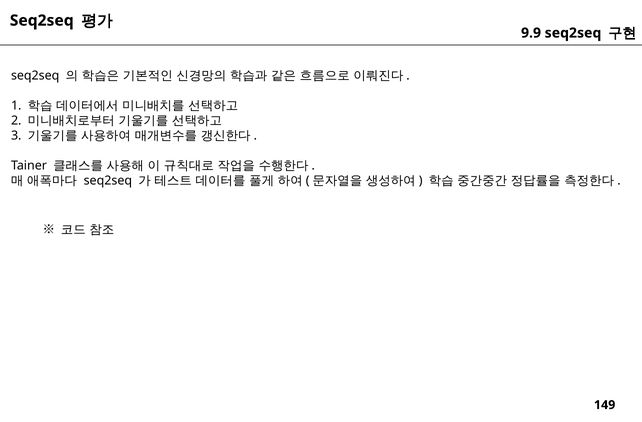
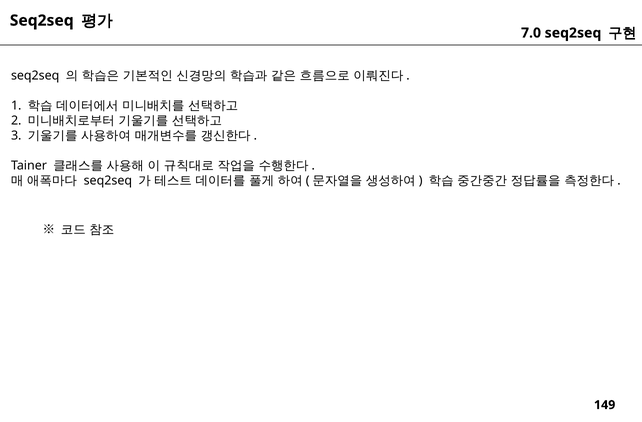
9.9: 9.9 -> 7.0
